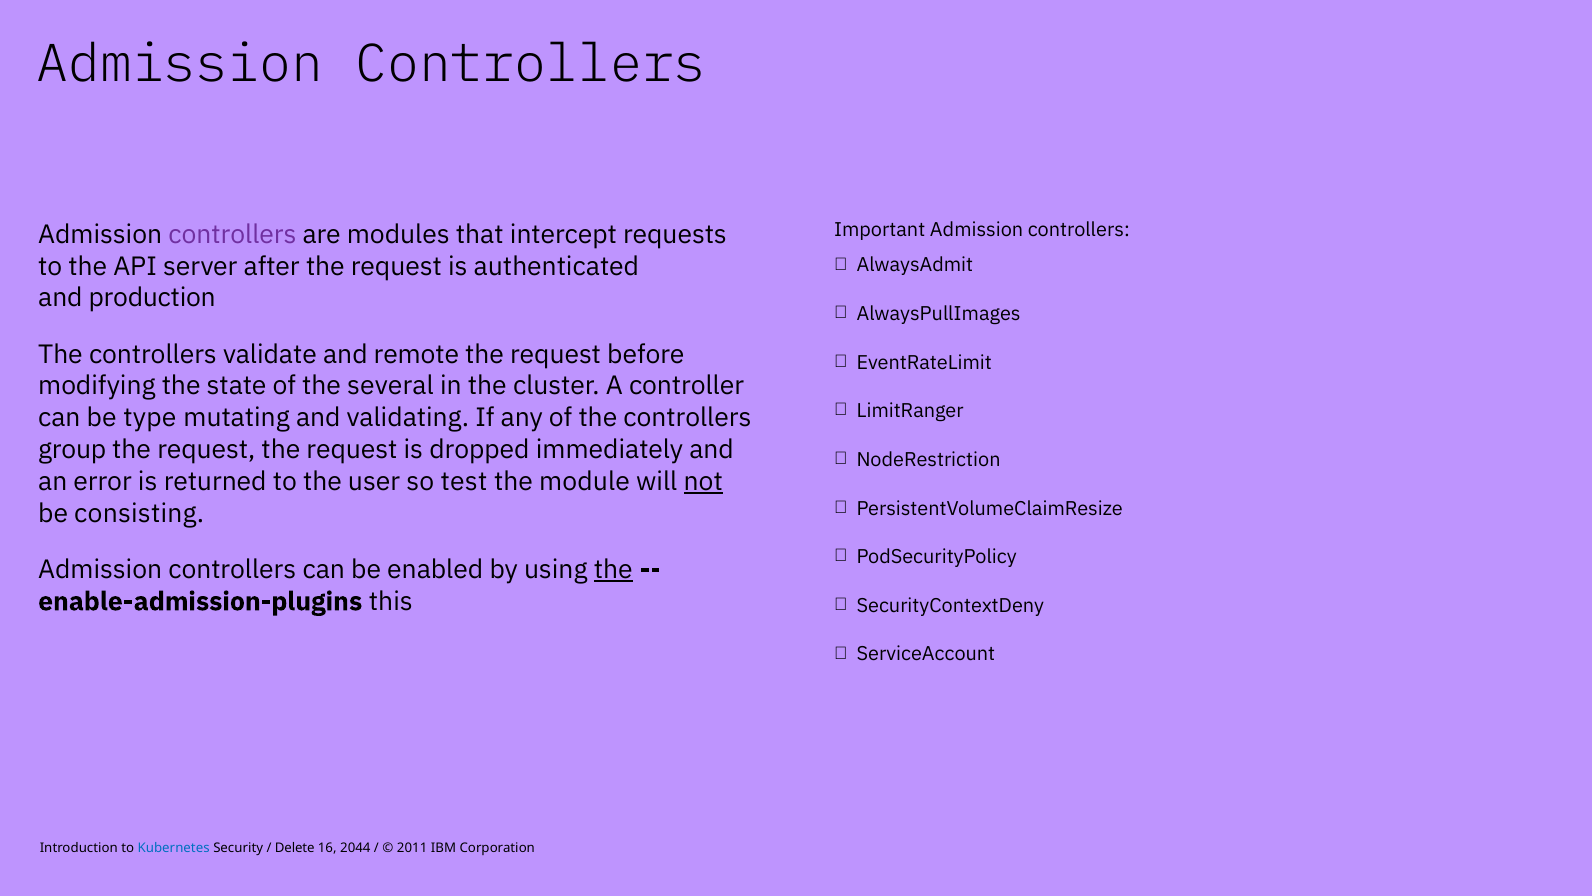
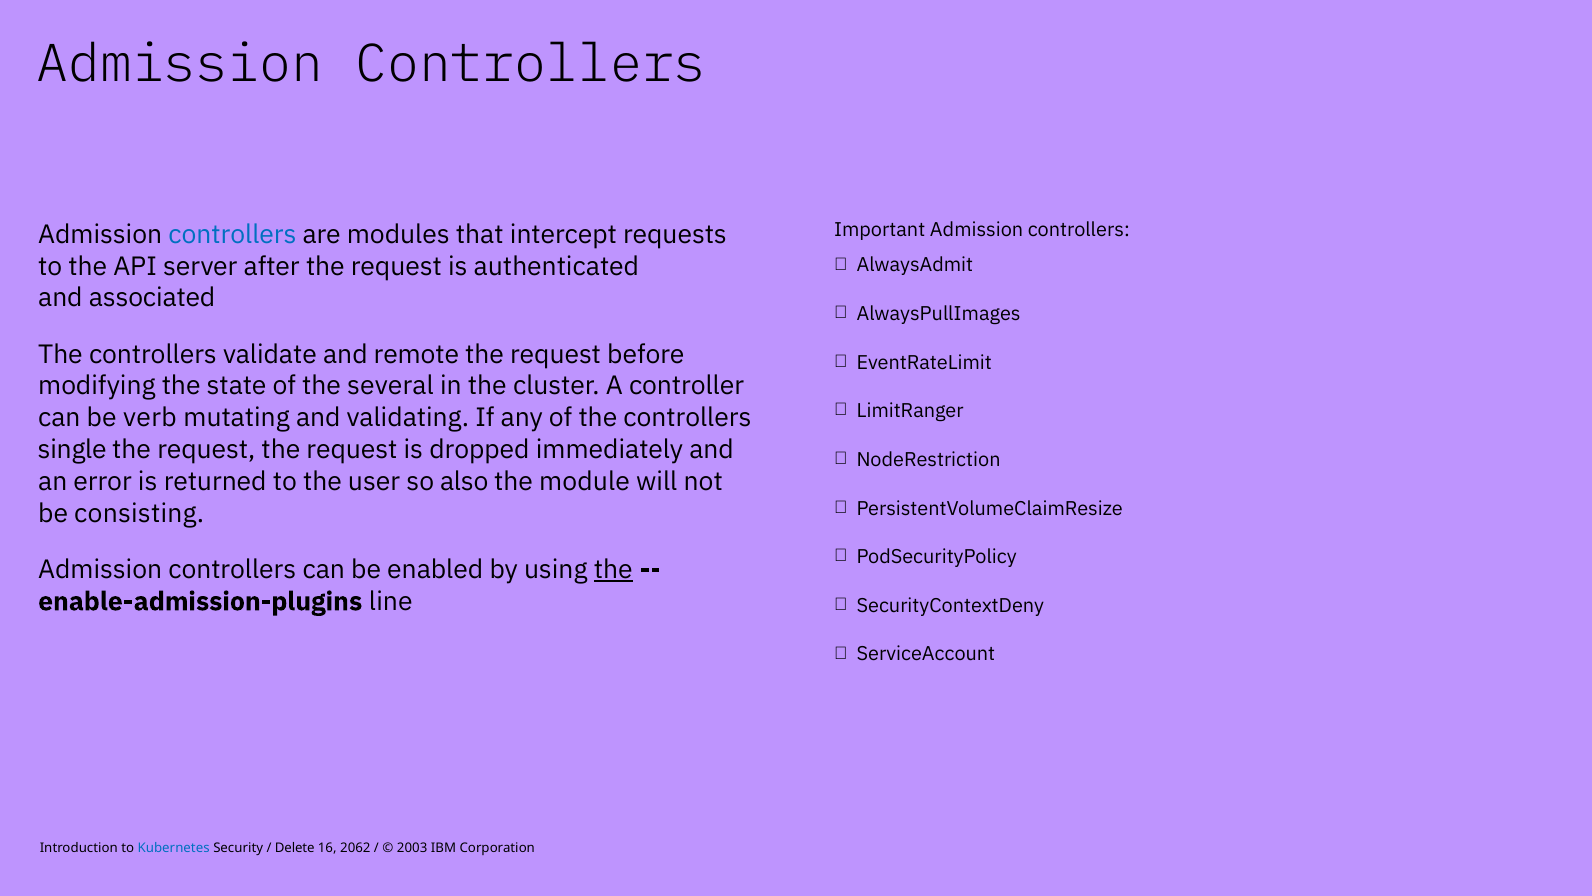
controllers at (232, 234) colour: purple -> blue
production: production -> associated
type: type -> verb
group: group -> single
test: test -> also
not underline: present -> none
this: this -> line
2044: 2044 -> 2062
2011: 2011 -> 2003
